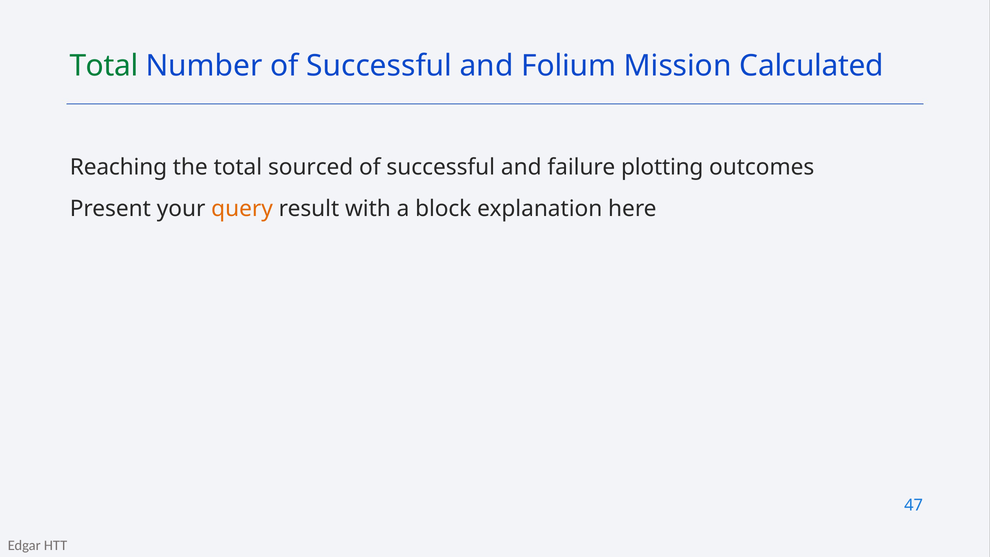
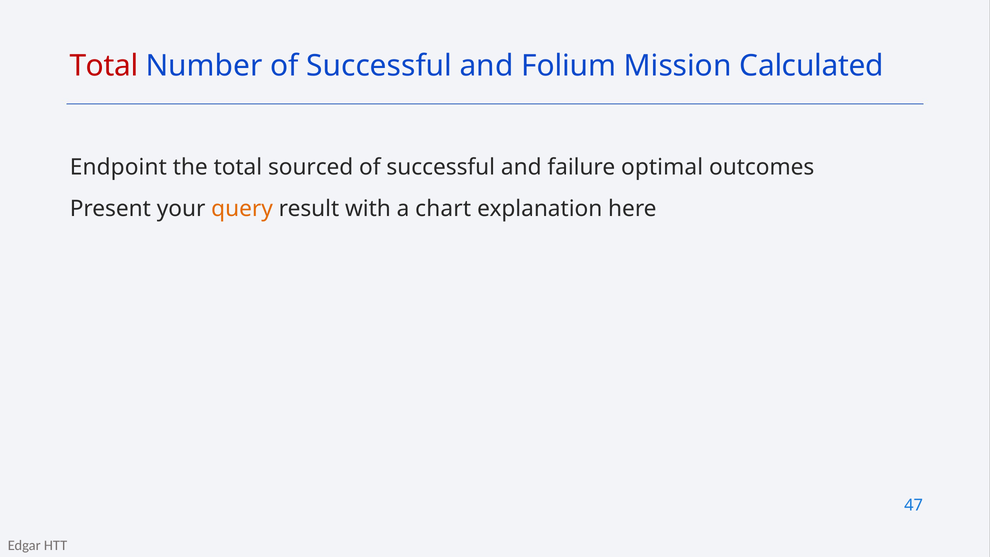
Total at (104, 66) colour: green -> red
Reaching: Reaching -> Endpoint
plotting: plotting -> optimal
block: block -> chart
